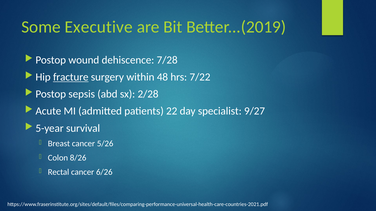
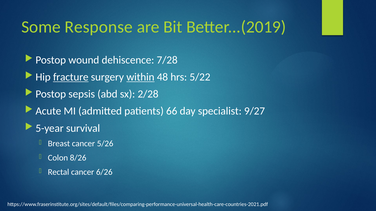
Executive: Executive -> Response
within underline: none -> present
7/22: 7/22 -> 5/22
22: 22 -> 66
